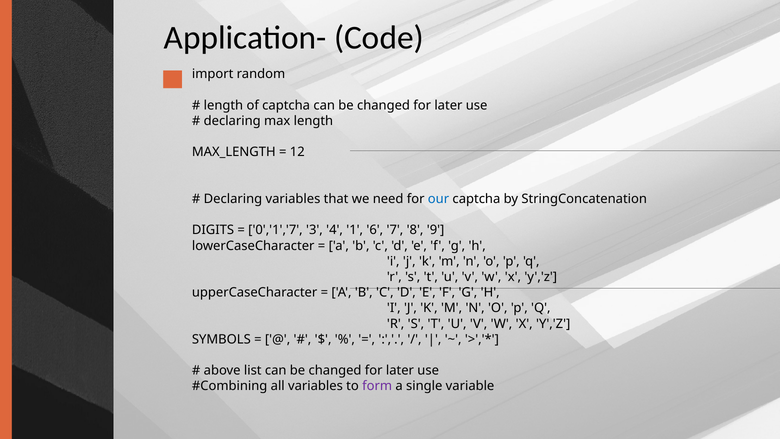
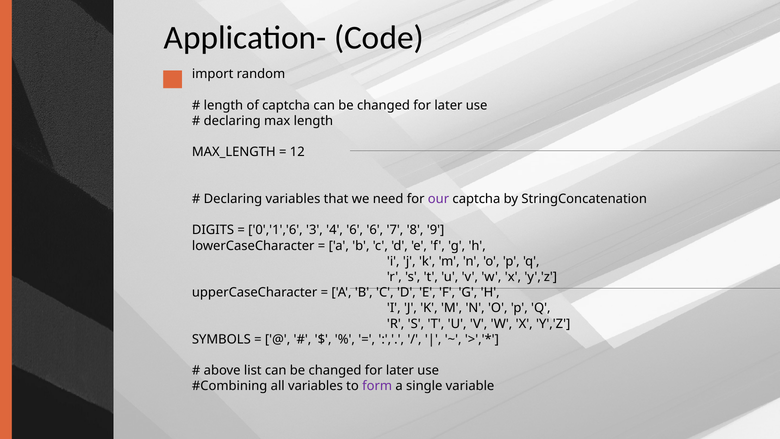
our colour: blue -> purple
0','1','7: 0','1','7 -> 0','1','6
4 1: 1 -> 6
